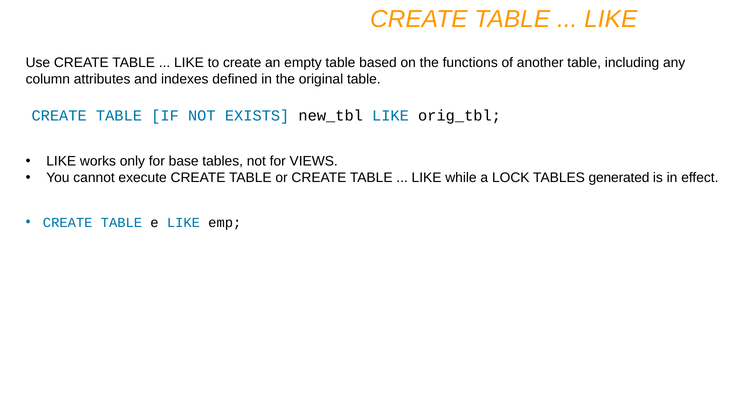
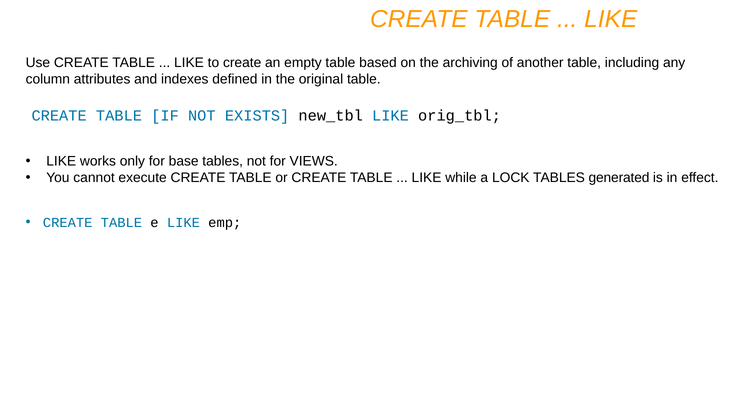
functions: functions -> archiving
